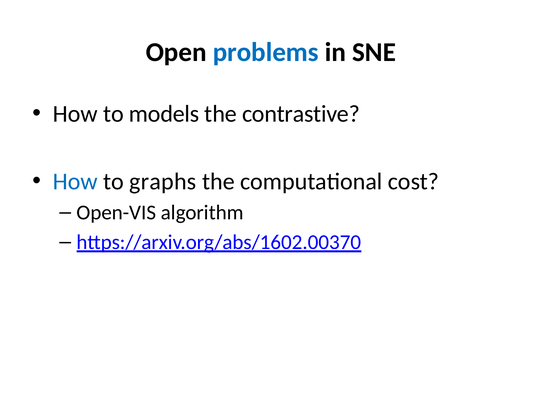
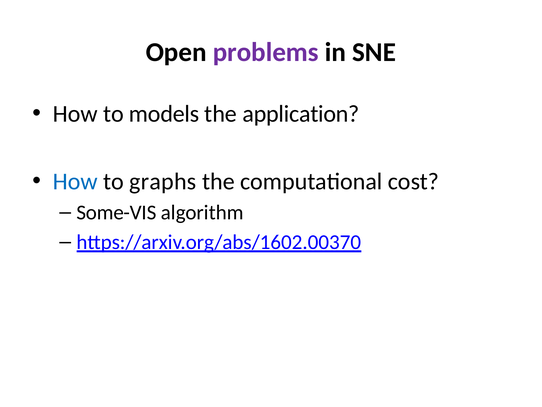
problems colour: blue -> purple
contrastive: contrastive -> application
Open-VIS: Open-VIS -> Some-VIS
